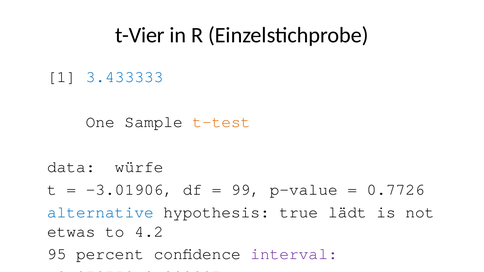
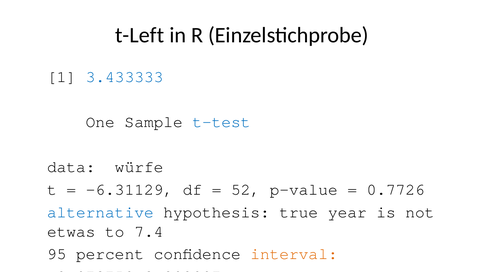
t-Vier: t-Vier -> t-Left
t-test colour: orange -> blue
-3.01906: -3.01906 -> -6.31129
99: 99 -> 52
lädt: lädt -> year
4.2: 4.2 -> 7.4
interval colour: purple -> orange
